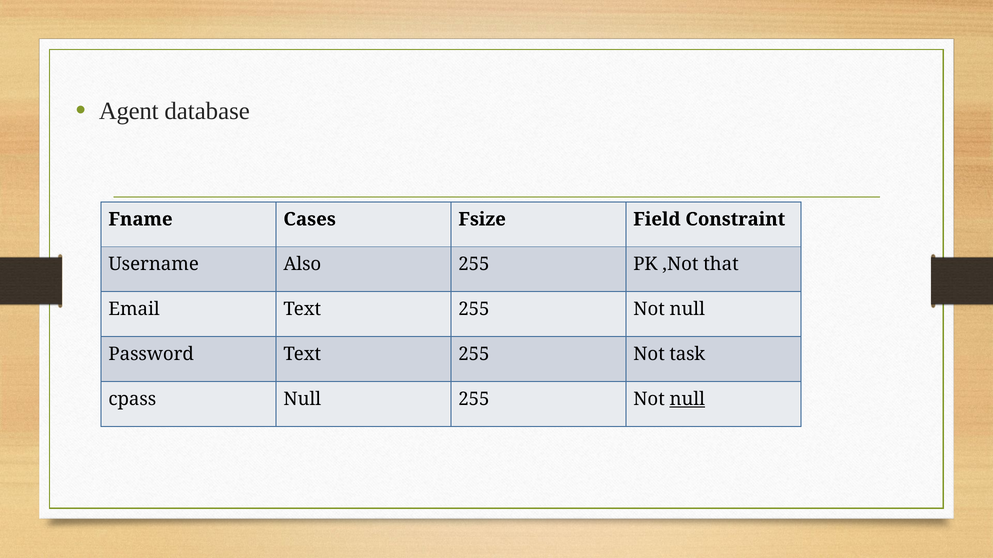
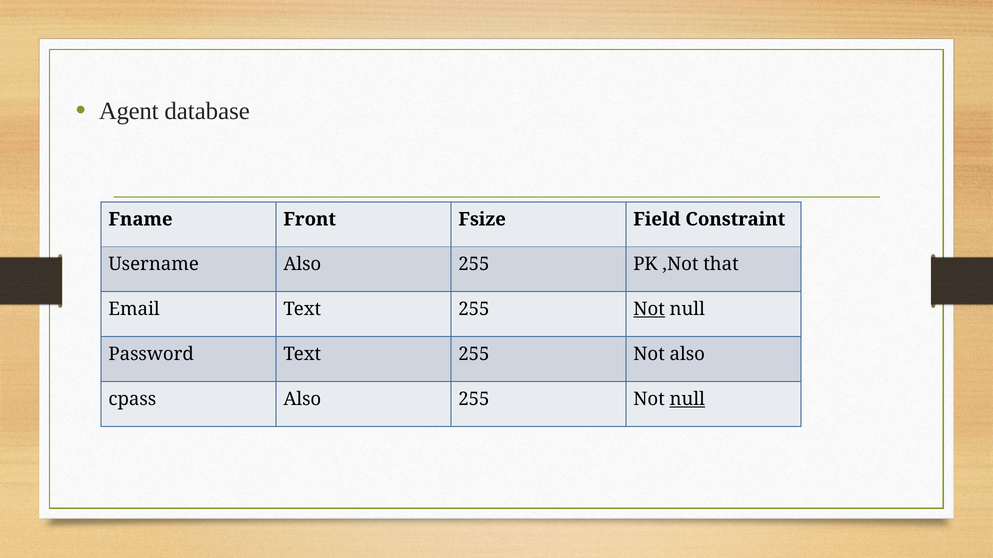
Cases: Cases -> Front
Not at (649, 309) underline: none -> present
Not task: task -> also
cpass Null: Null -> Also
